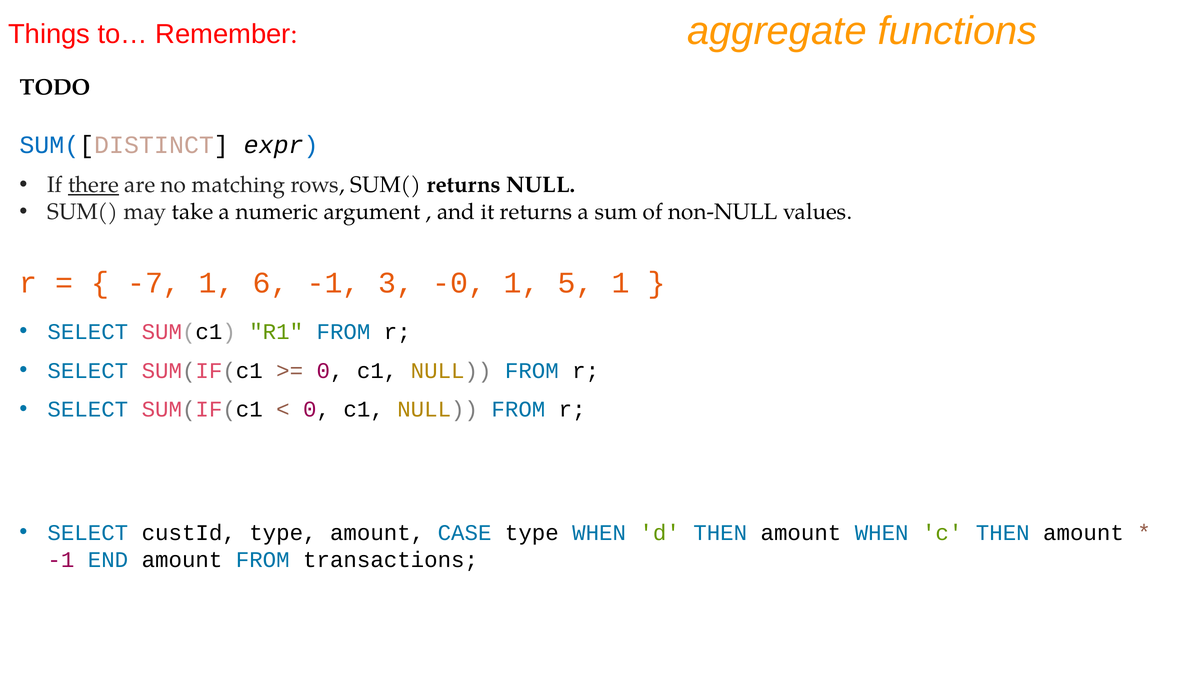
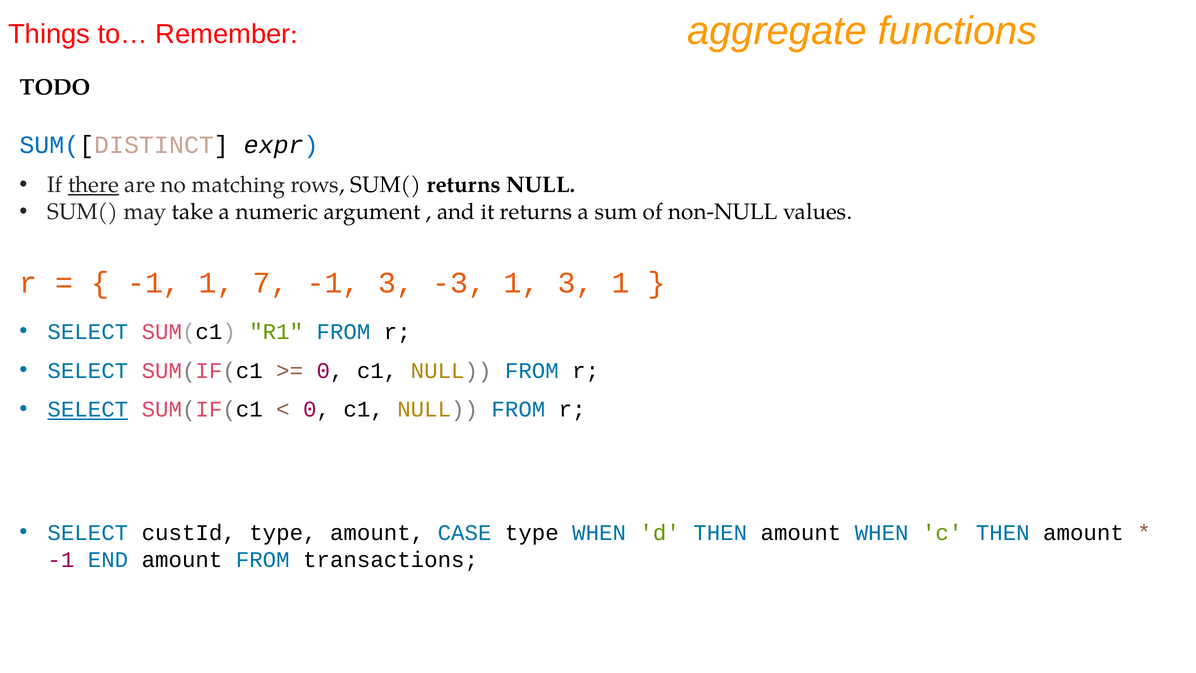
-7 at (154, 283): -7 -> -1
6: 6 -> 7
-0: -0 -> -3
1 5: 5 -> 3
SELECT at (88, 409) underline: none -> present
